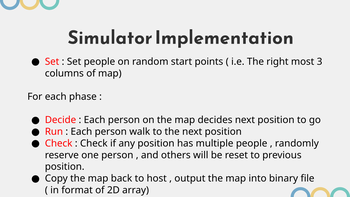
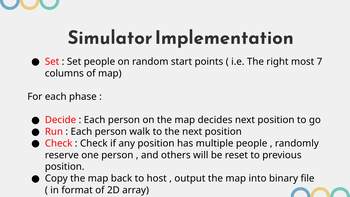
3: 3 -> 7
